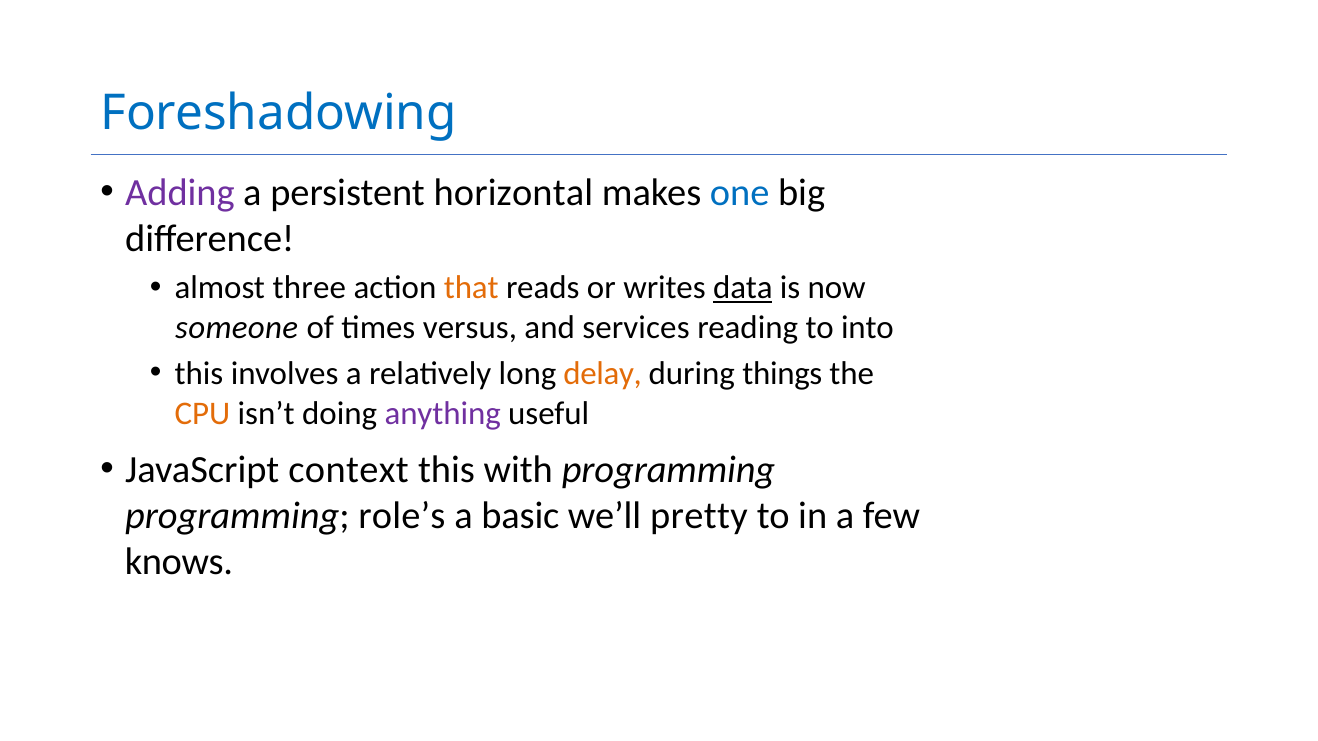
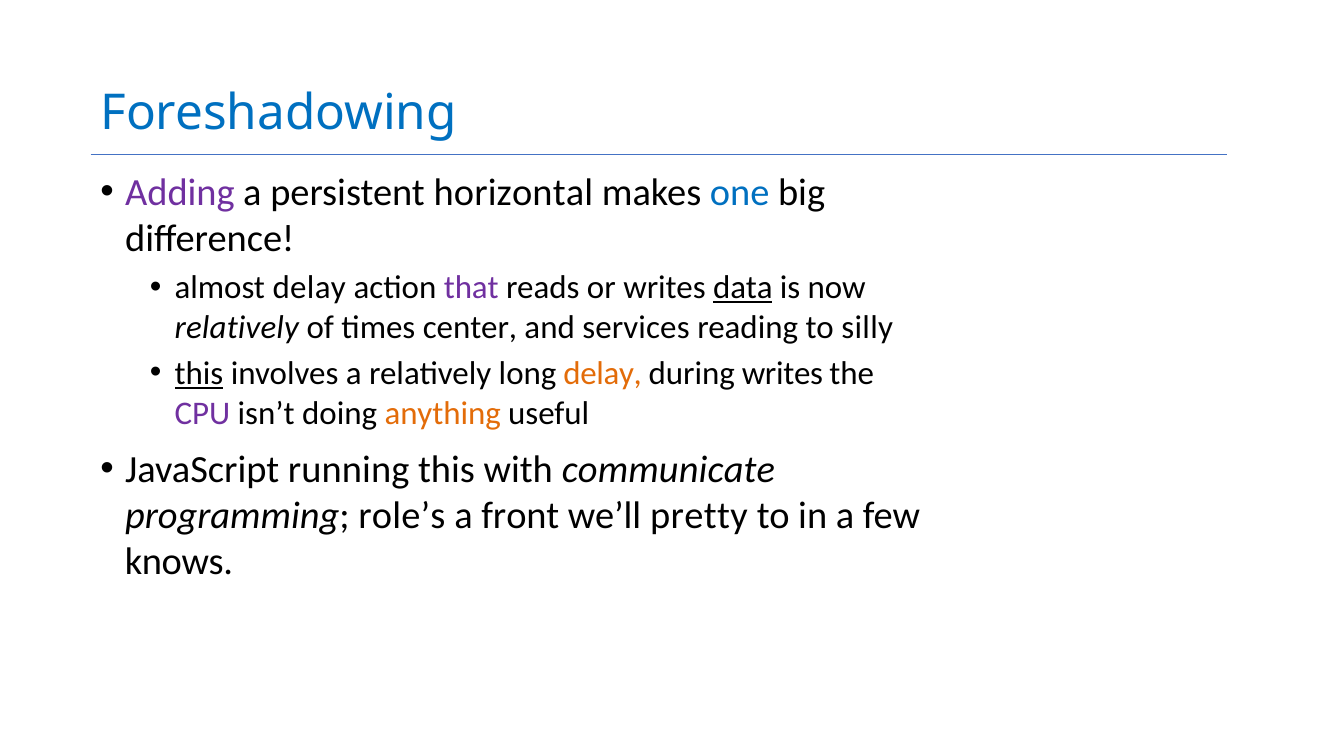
almost three: three -> delay
that colour: orange -> purple
someone at (237, 328): someone -> relatively
versus: versus -> center
into: into -> silly
this at (199, 374) underline: none -> present
during things: things -> writes
CPU colour: orange -> purple
anything colour: purple -> orange
context: context -> running
with programming: programming -> communicate
basic: basic -> front
